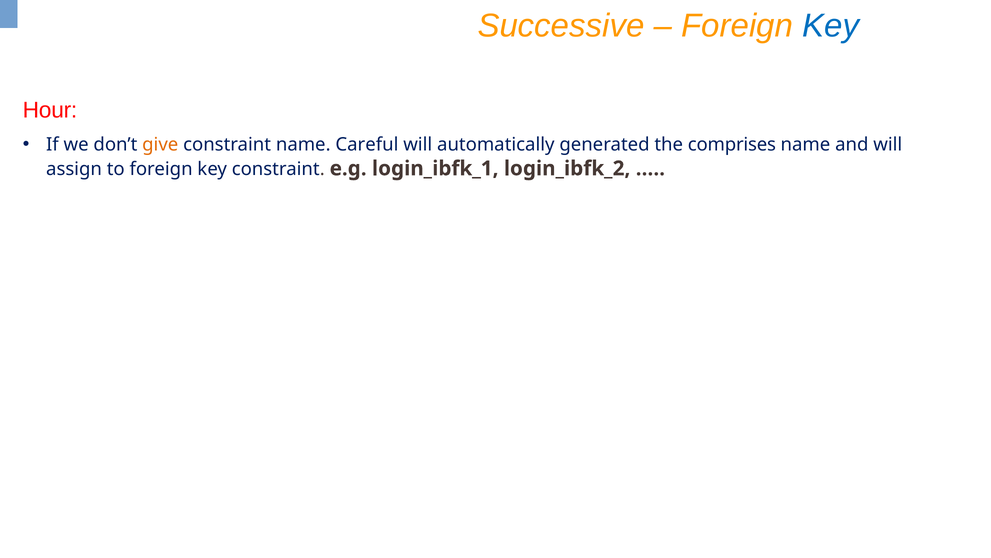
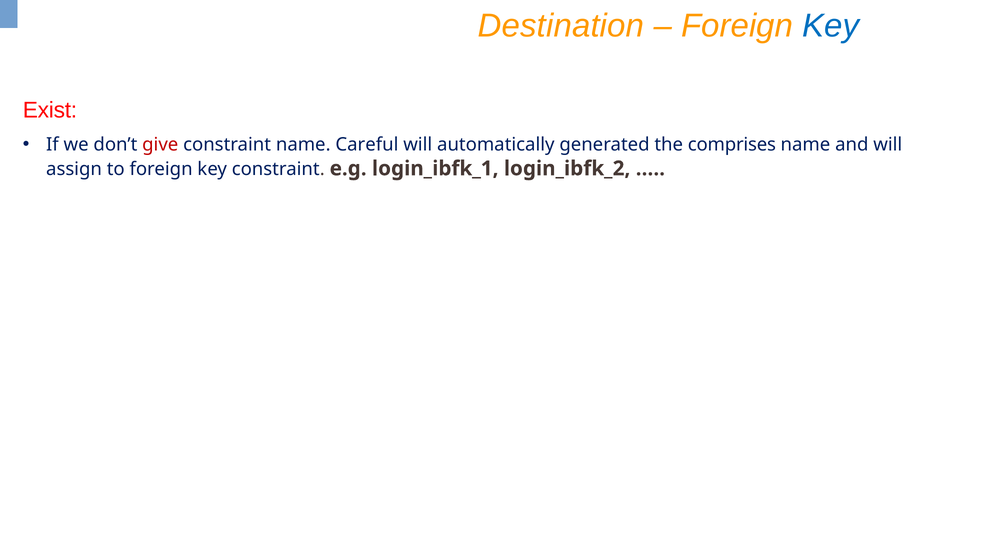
Successive: Successive -> Destination
Hour: Hour -> Exist
give colour: orange -> red
